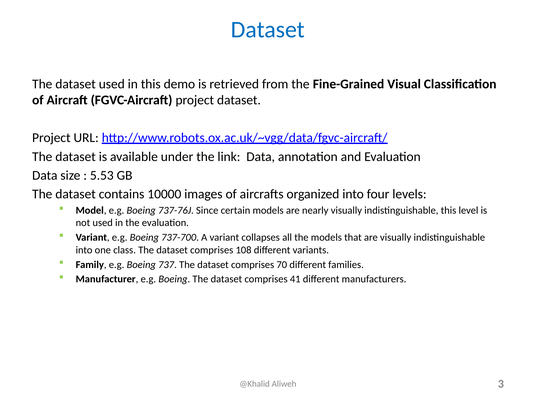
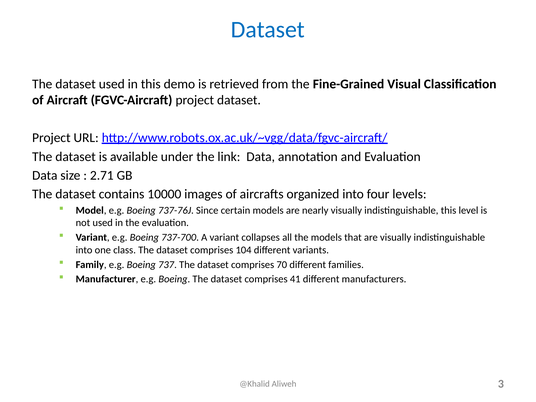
5.53: 5.53 -> 2.71
108: 108 -> 104
